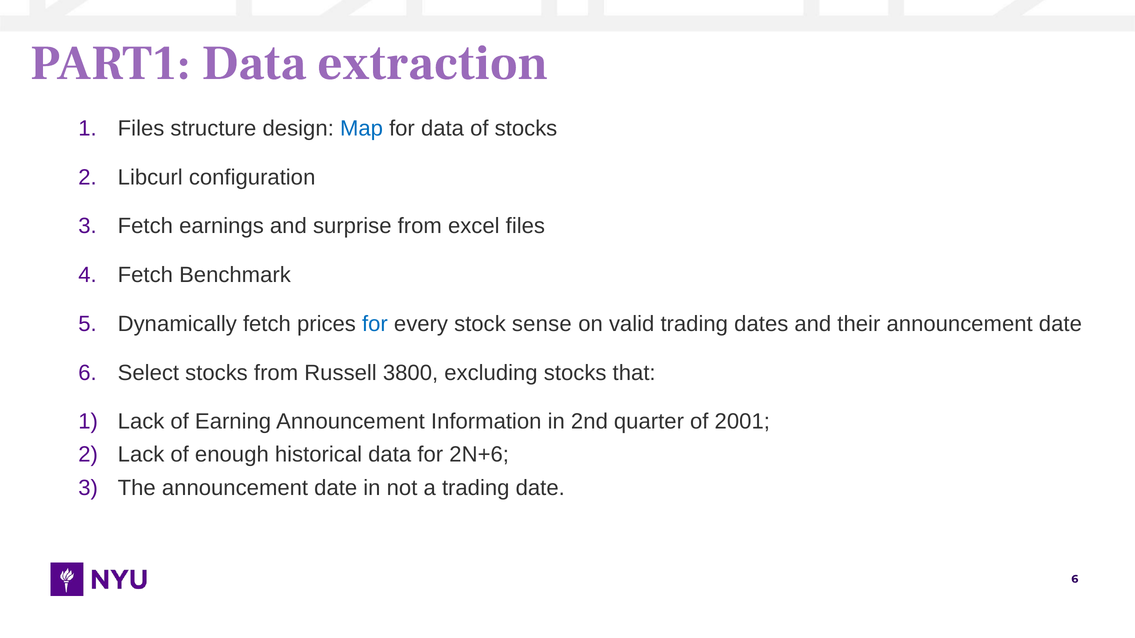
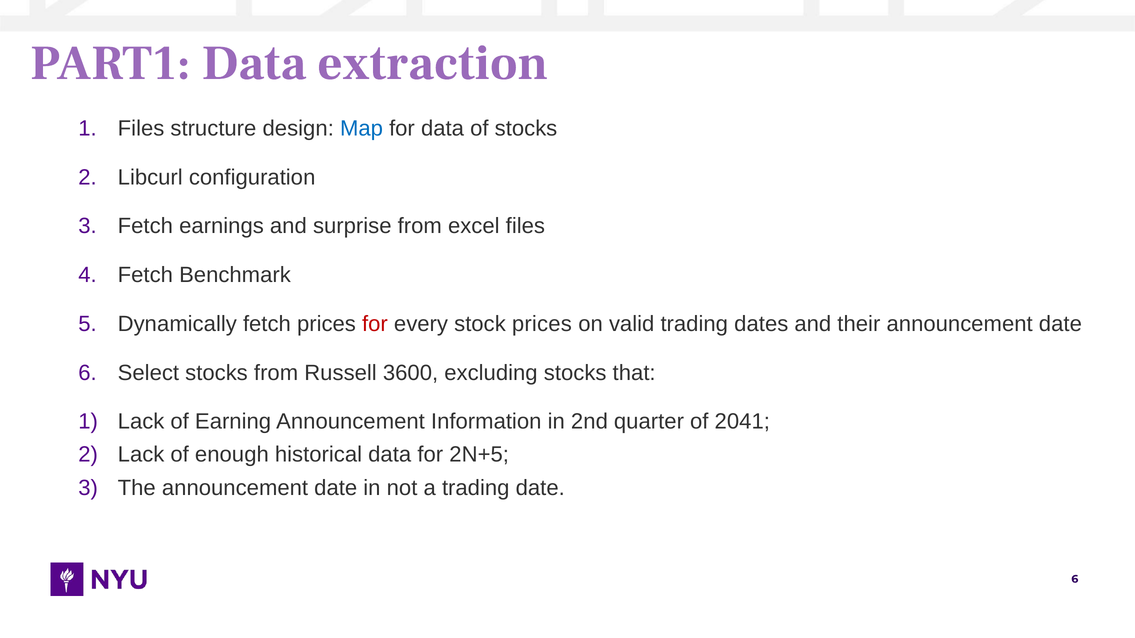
for at (375, 324) colour: blue -> red
stock sense: sense -> prices
3800: 3800 -> 3600
2001: 2001 -> 2041
2N+6: 2N+6 -> 2N+5
